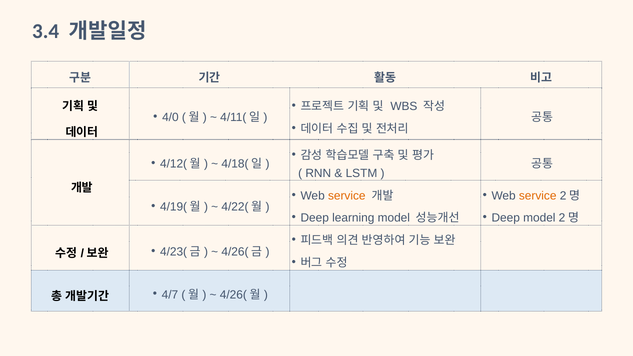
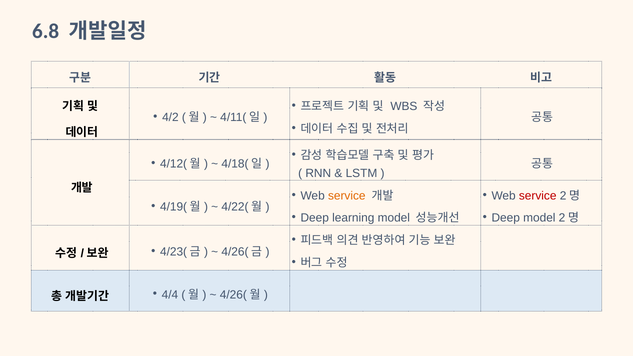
3.4: 3.4 -> 6.8
4/0: 4/0 -> 4/2
service at (538, 196) colour: orange -> red
4/7: 4/7 -> 4/4
